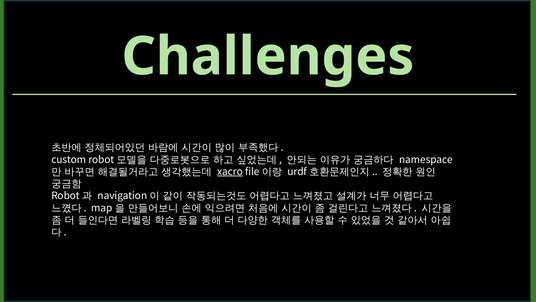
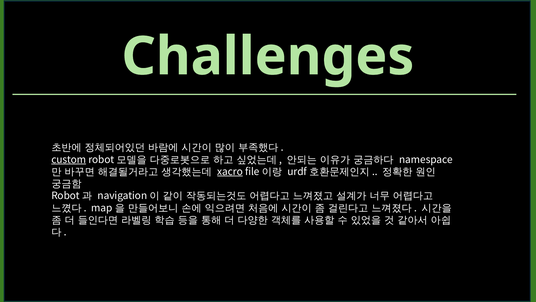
custom underline: none -> present
